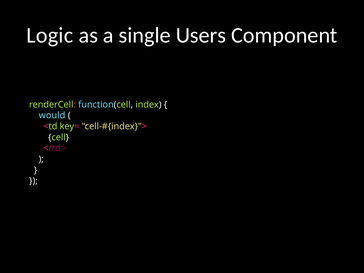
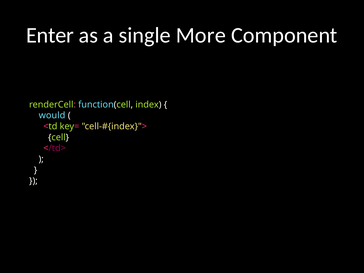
Logic: Logic -> Enter
Users: Users -> More
